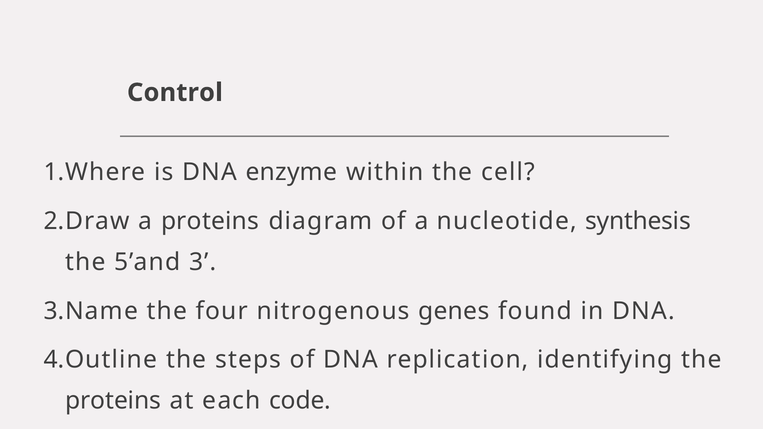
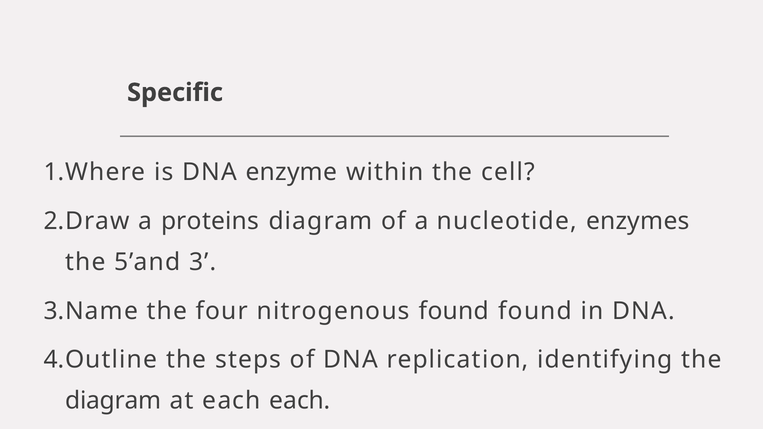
Control: Control -> Specific
synthesis: synthesis -> enzymes
nitrogenous genes: genes -> found
proteins at (113, 401): proteins -> diagram
each code: code -> each
